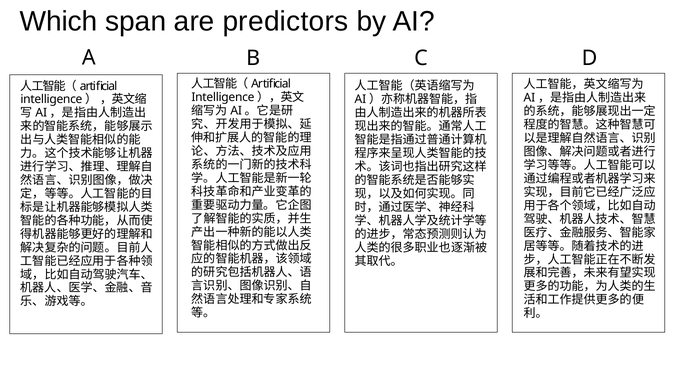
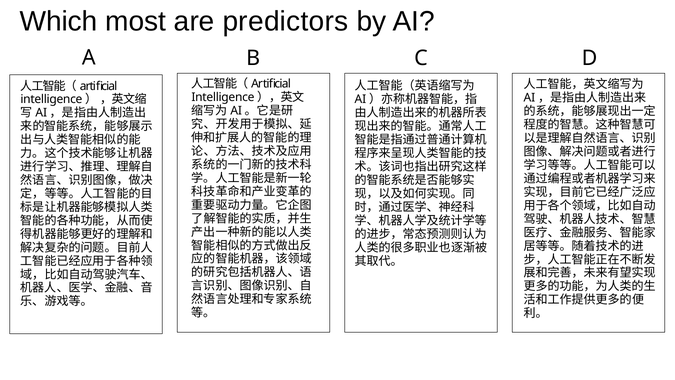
span: span -> most
